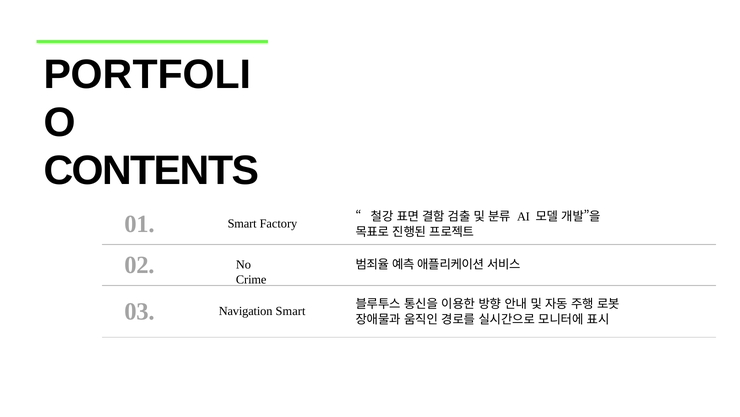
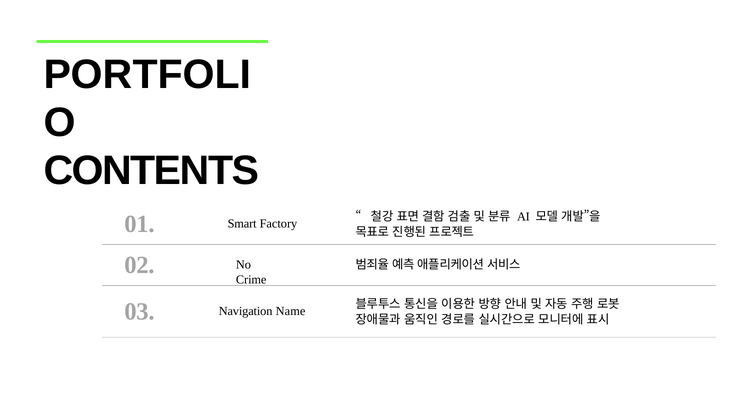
Navigation Smart: Smart -> Name
